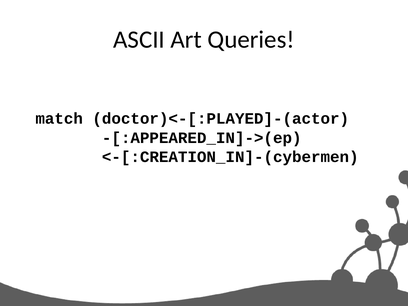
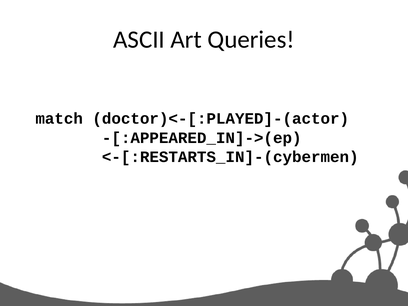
<-[:CREATION_IN]-(cybermen: <-[:CREATION_IN]-(cybermen -> <-[:RESTARTS_IN]-(cybermen
